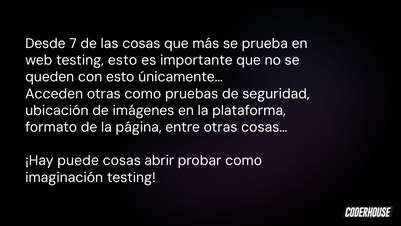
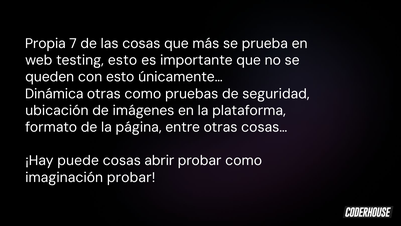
Desde: Desde -> Propia
Acceden: Acceden -> Dinámica
imaginación testing: testing -> probar
